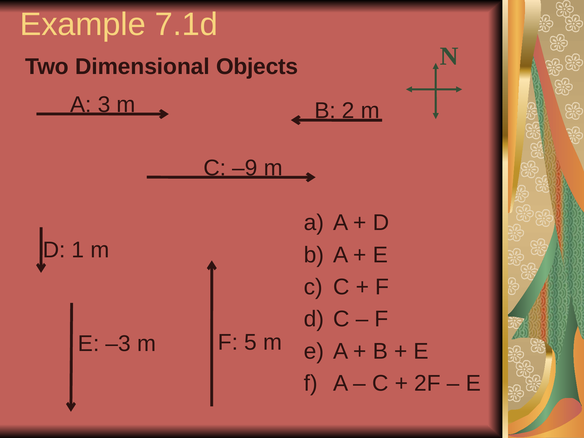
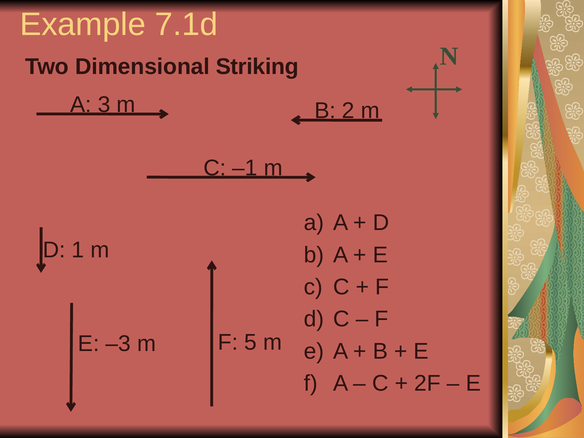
Objects: Objects -> Striking
–9: –9 -> –1
